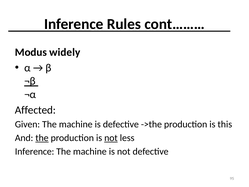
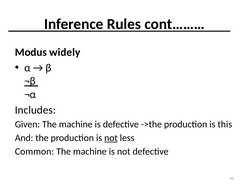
Affected: Affected -> Includes
the at (42, 138) underline: present -> none
Inference at (35, 151): Inference -> Common
